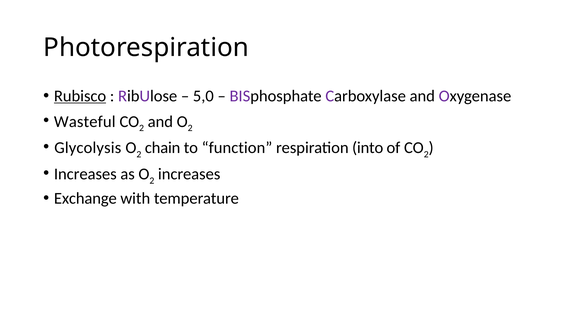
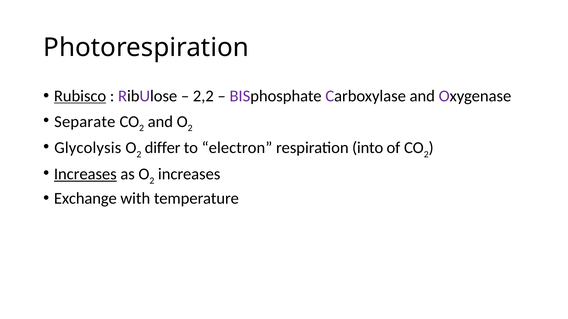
5,0: 5,0 -> 2,2
Wasteful: Wasteful -> Separate
chain: chain -> differ
function: function -> electron
Increases at (85, 174) underline: none -> present
